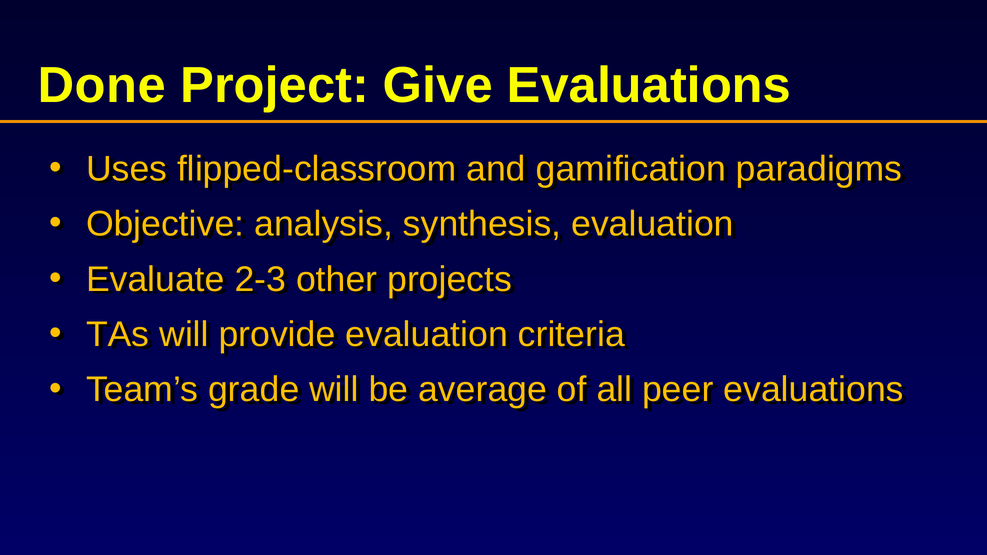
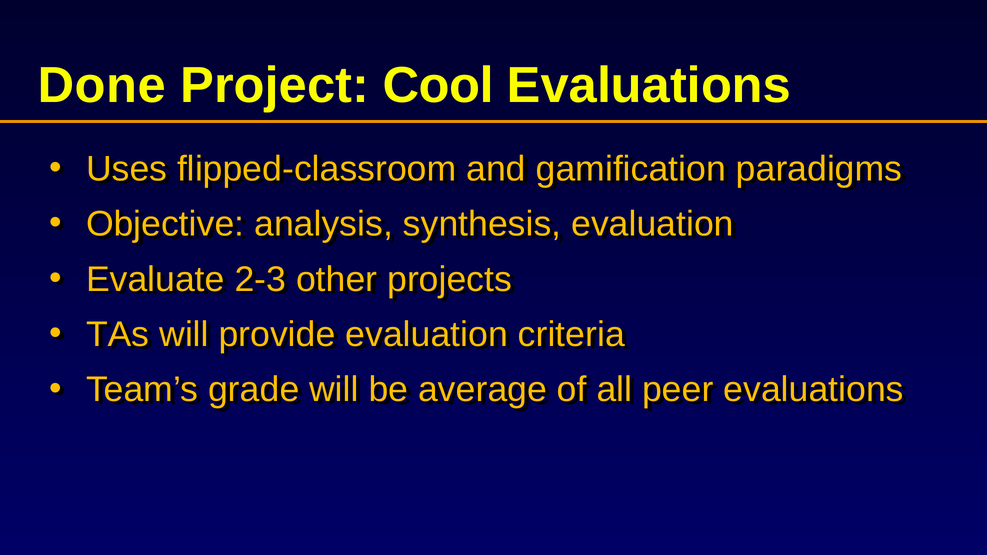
Give: Give -> Cool
